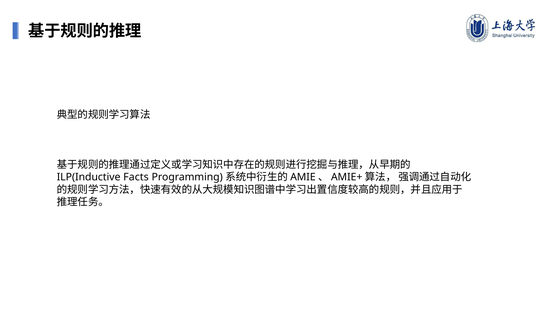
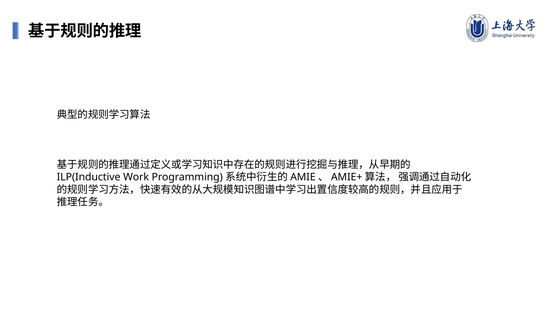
Facts: Facts -> Work
